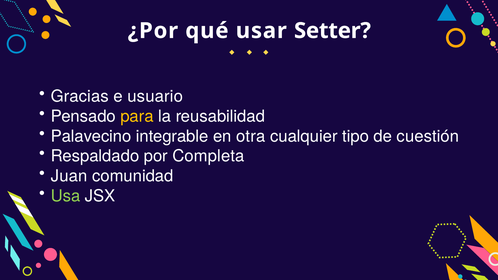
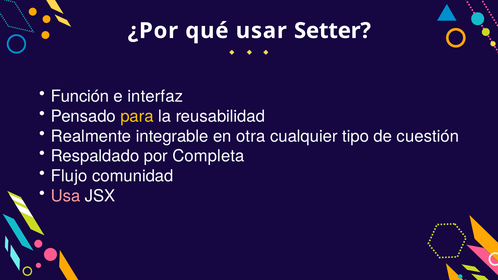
Gracias: Gracias -> Función
usuario: usuario -> interfaz
Palavecino: Palavecino -> Realmente
Juan: Juan -> Flujo
Usa colour: light green -> pink
